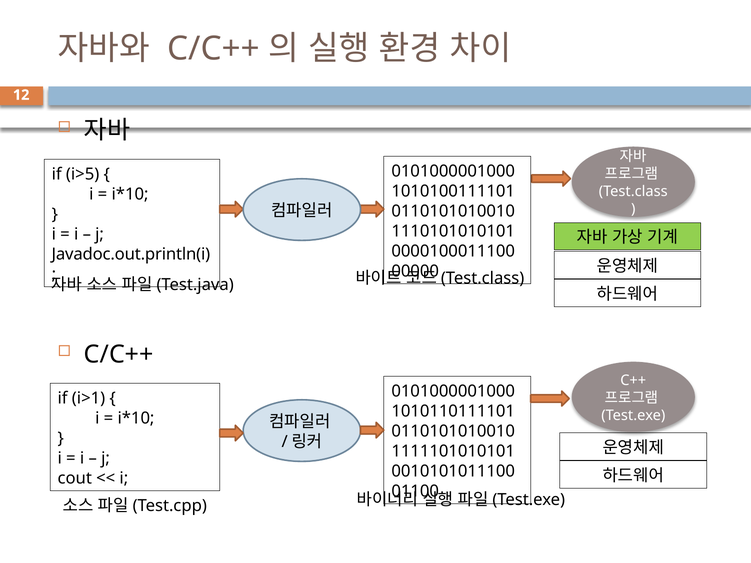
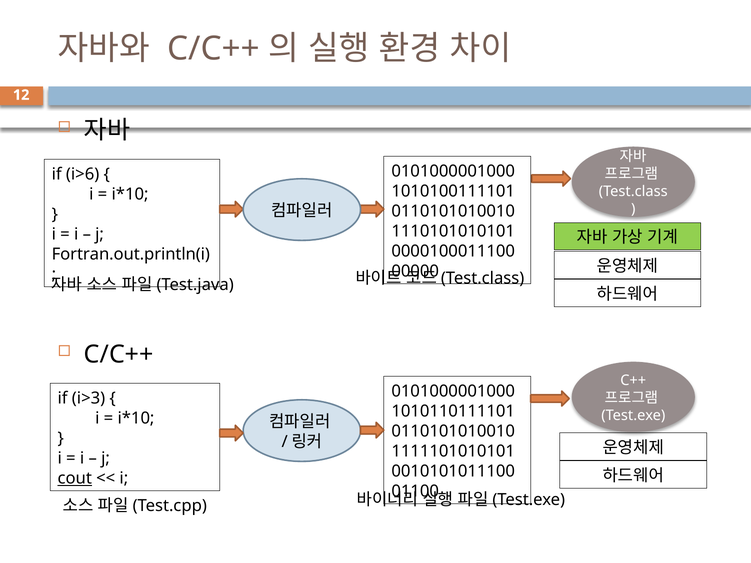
i>5: i>5 -> i>6
Javadoc.out.println(i: Javadoc.out.println(i -> Fortran.out.println(i
i>1: i>1 -> i>3
cout underline: none -> present
